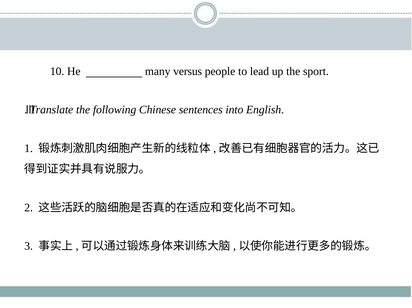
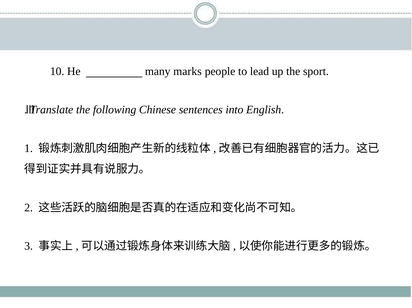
versus: versus -> marks
